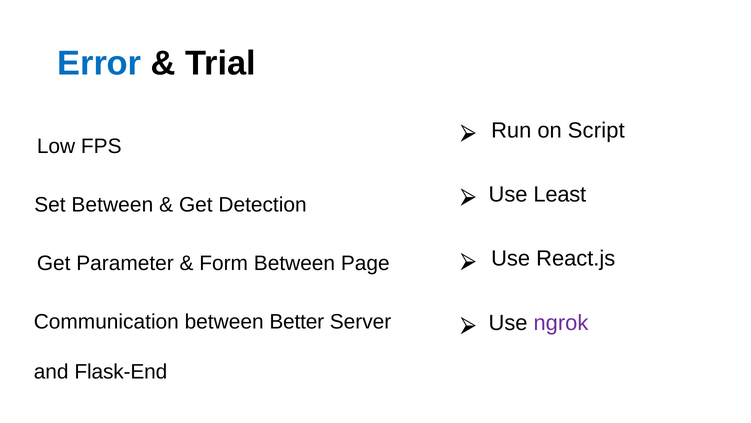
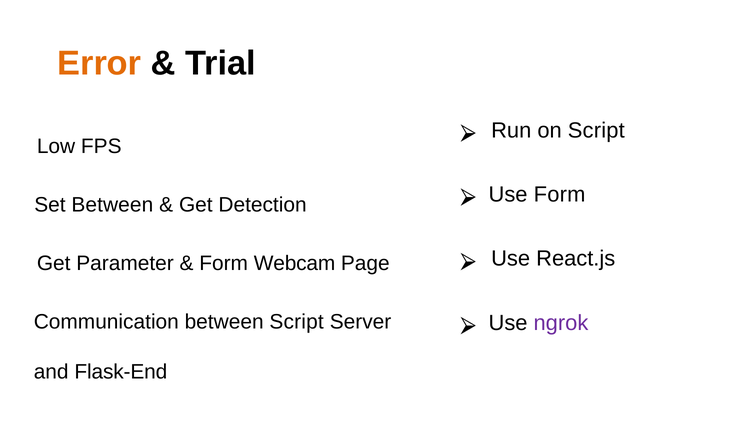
Error colour: blue -> orange
Use Least: Least -> Form
Form Between: Between -> Webcam
between Better: Better -> Script
